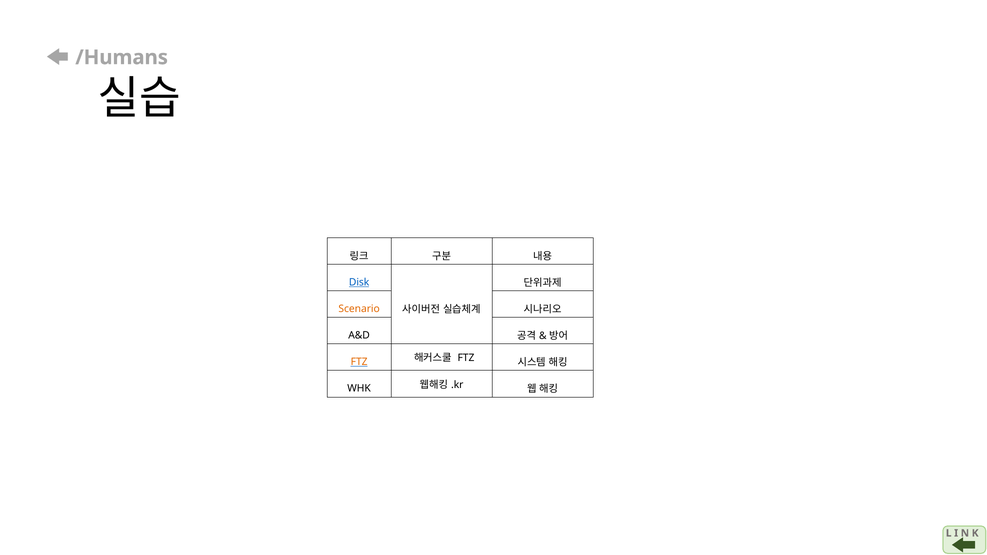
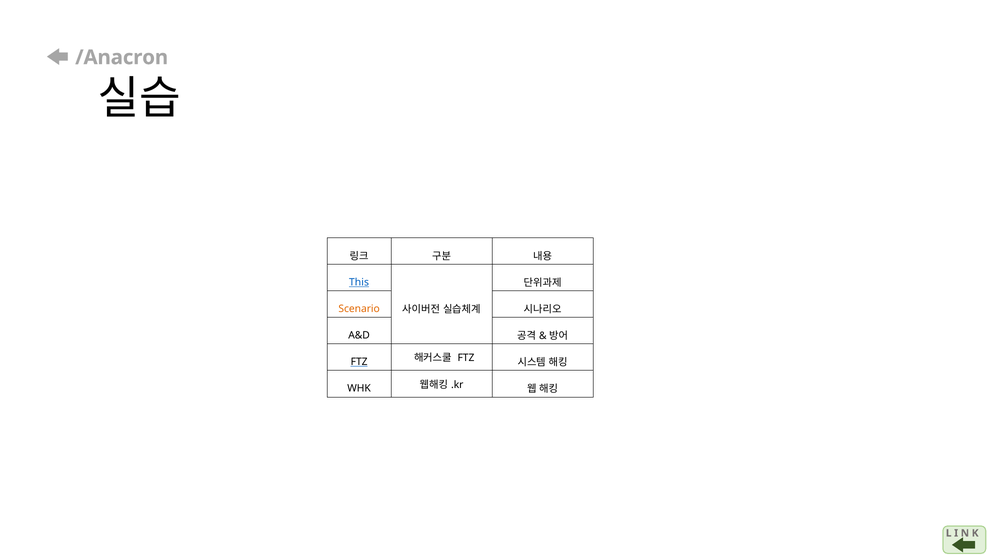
/Humans: /Humans -> /Anacron
Disk: Disk -> This
FTZ at (359, 362) colour: orange -> black
